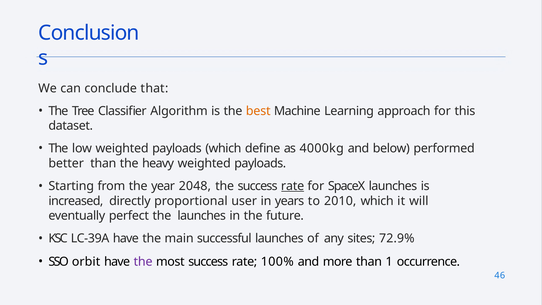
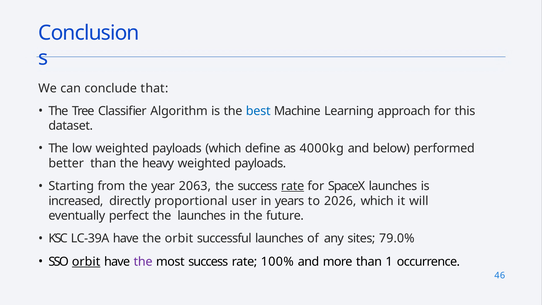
best colour: orange -> blue
2048: 2048 -> 2063
2010: 2010 -> 2026
the main: main -> orbit
72.9%: 72.9% -> 79.0%
orbit at (86, 262) underline: none -> present
